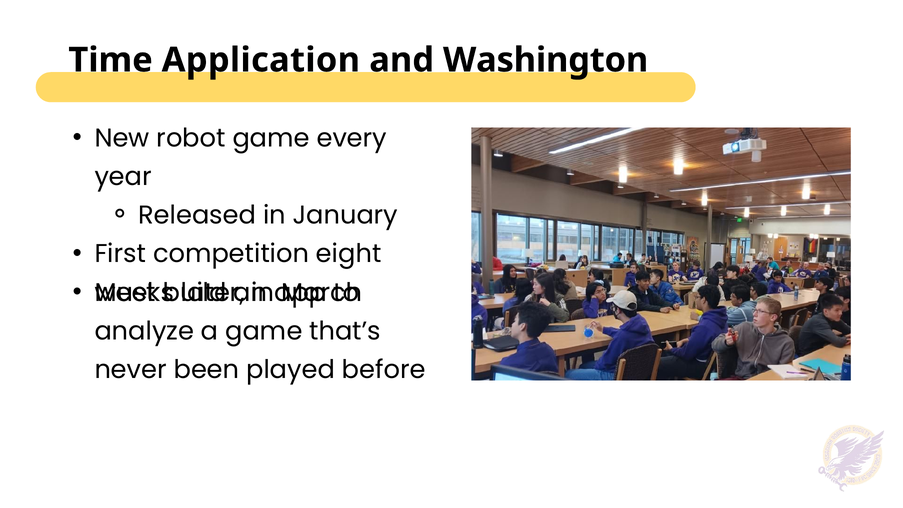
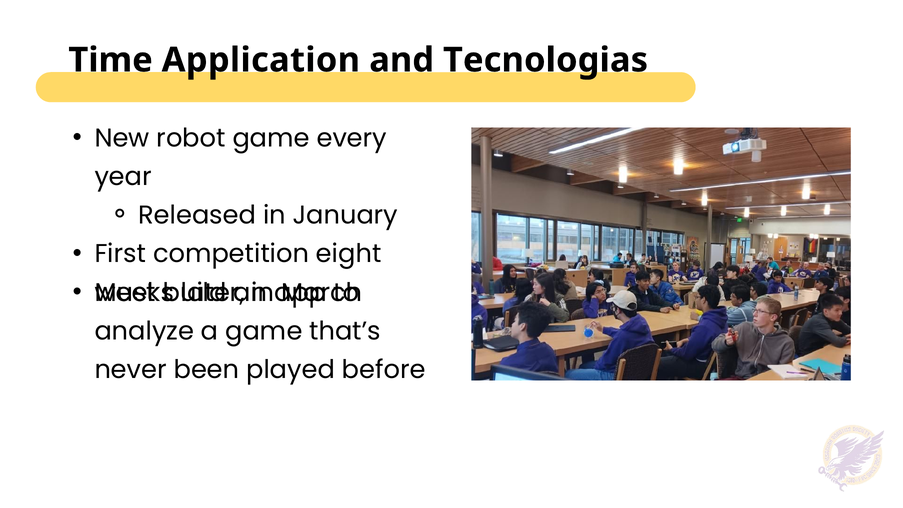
Washington: Washington -> Tecnologias
